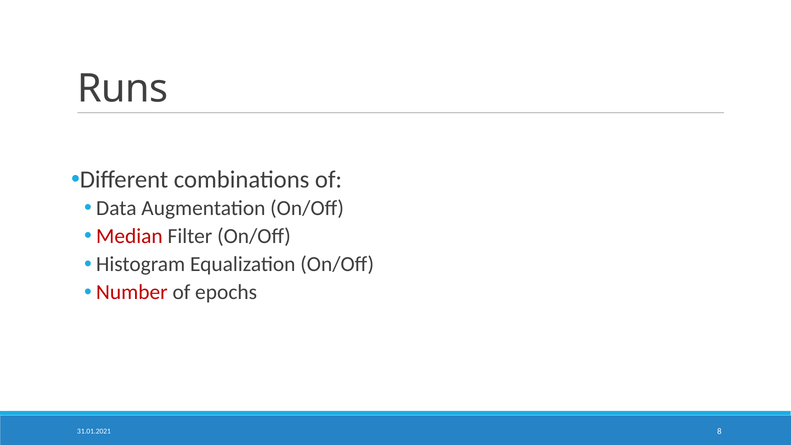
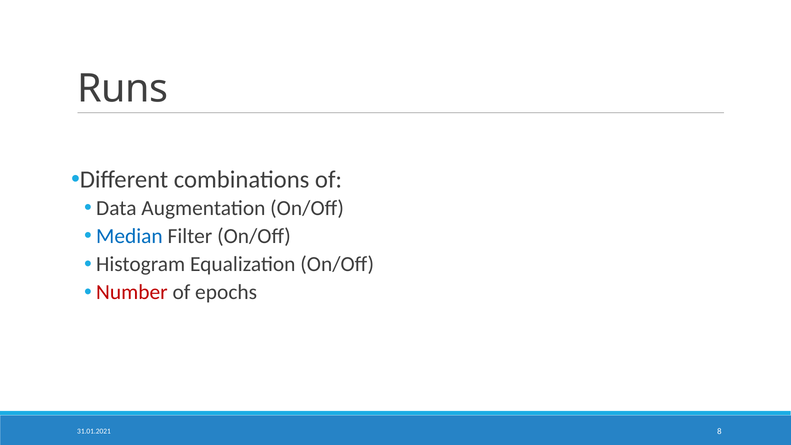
Median colour: red -> blue
